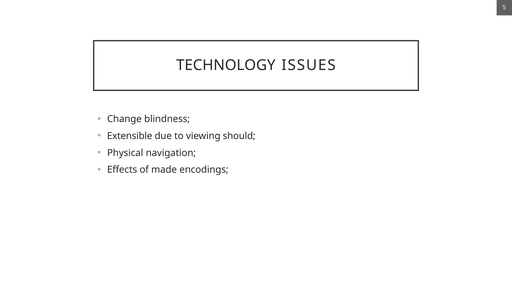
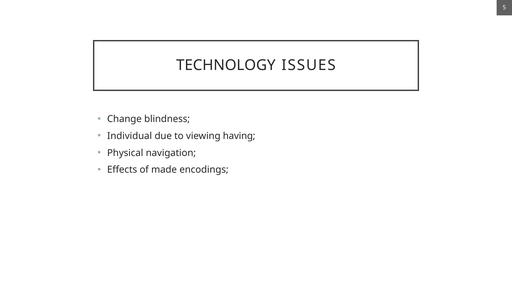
Extensible: Extensible -> Individual
should: should -> having
